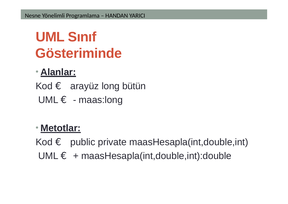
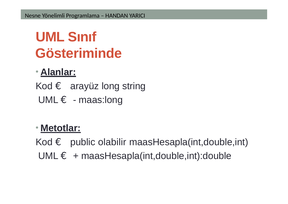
bütün: bütün -> string
private: private -> olabilir
